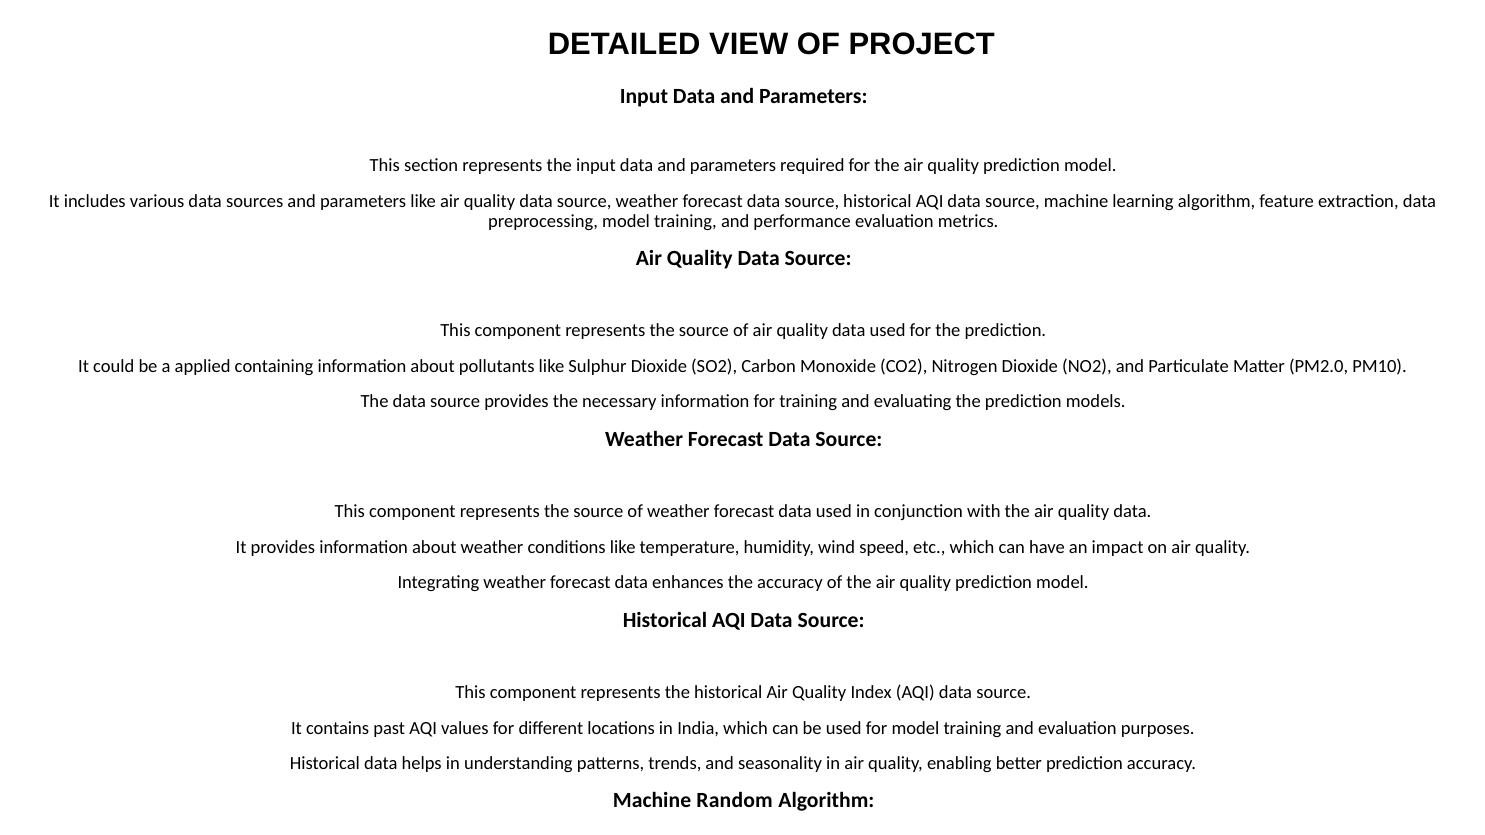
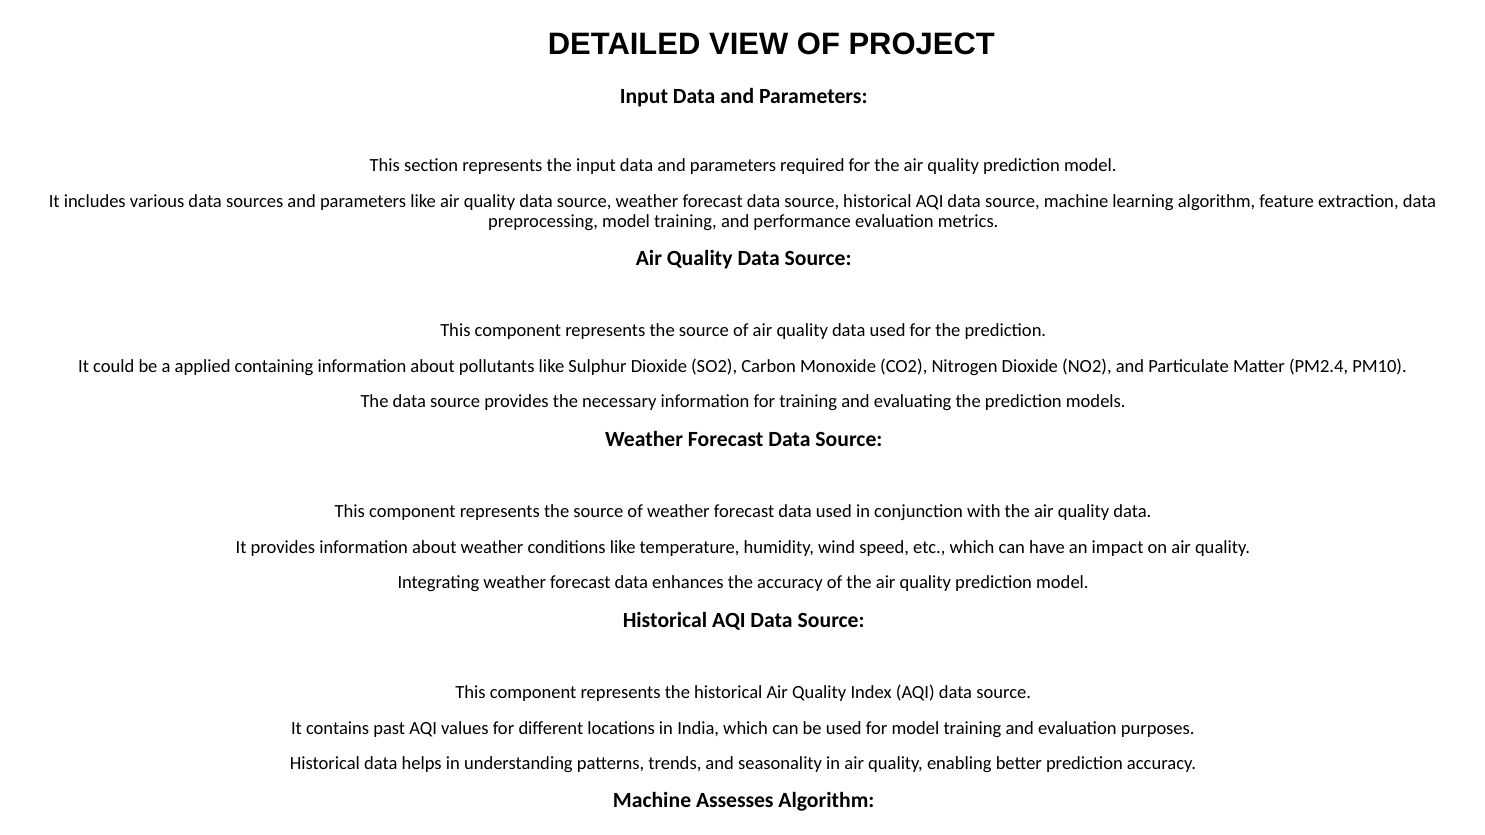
PM2.0: PM2.0 -> PM2.4
Random: Random -> Assesses
